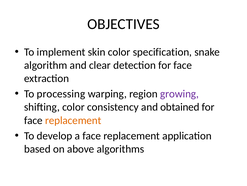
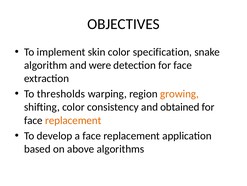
clear: clear -> were
processing: processing -> thresholds
growing colour: purple -> orange
